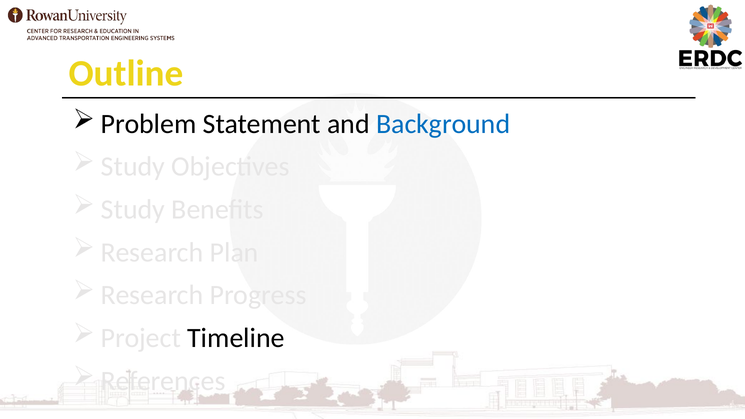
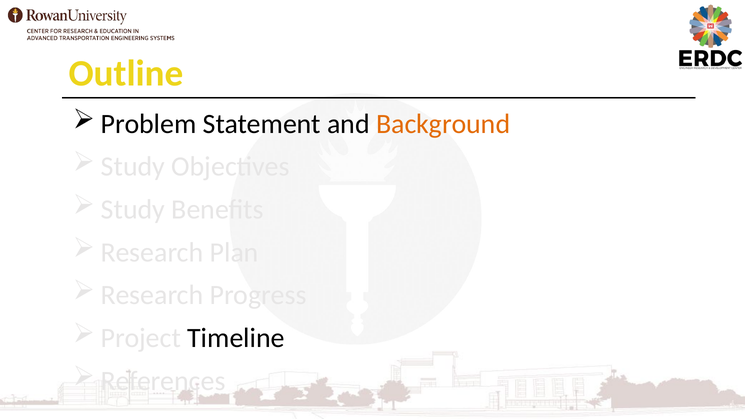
Background colour: blue -> orange
